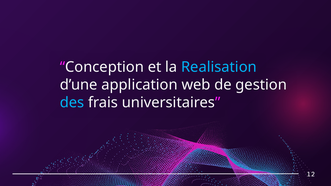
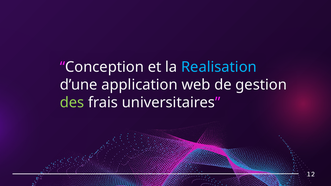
des colour: light blue -> light green
